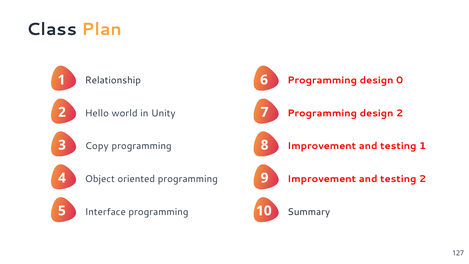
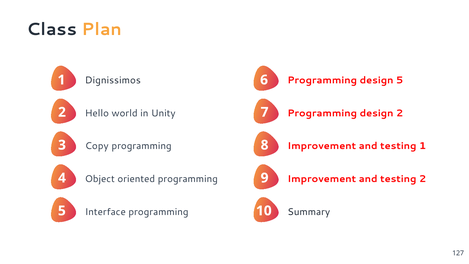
design 0: 0 -> 5
Relationship: Relationship -> Dignissimos
